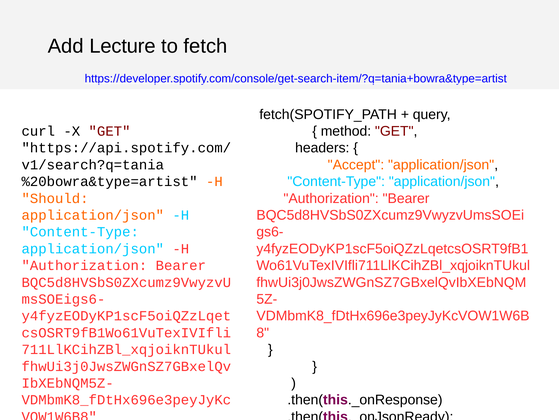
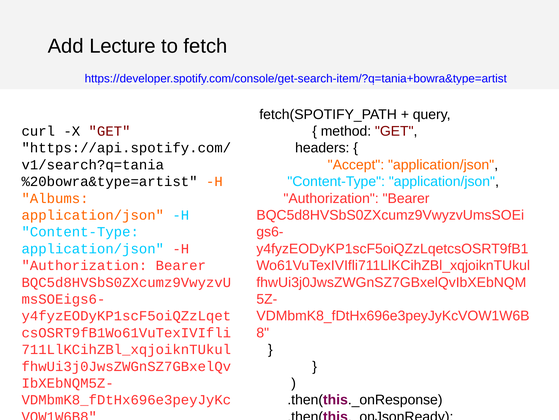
Should: Should -> Albums
